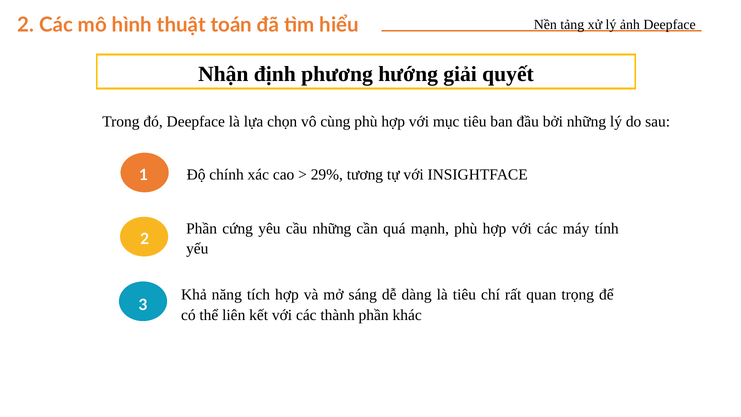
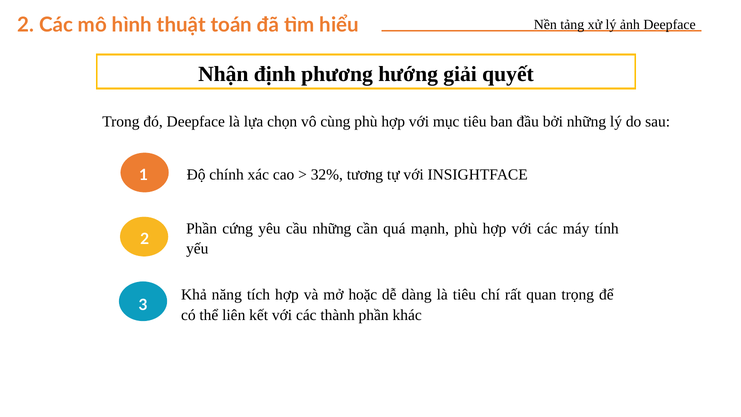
29%: 29% -> 32%
sáng: sáng -> hoặc
